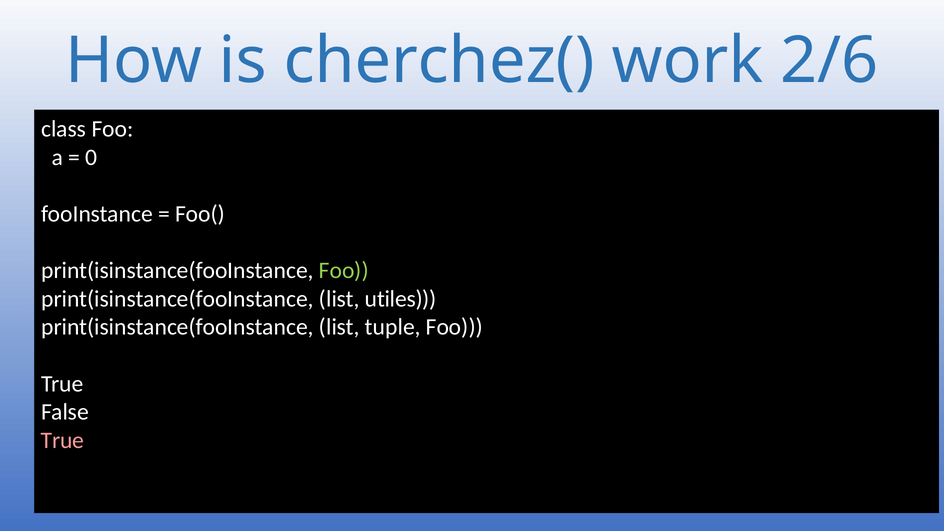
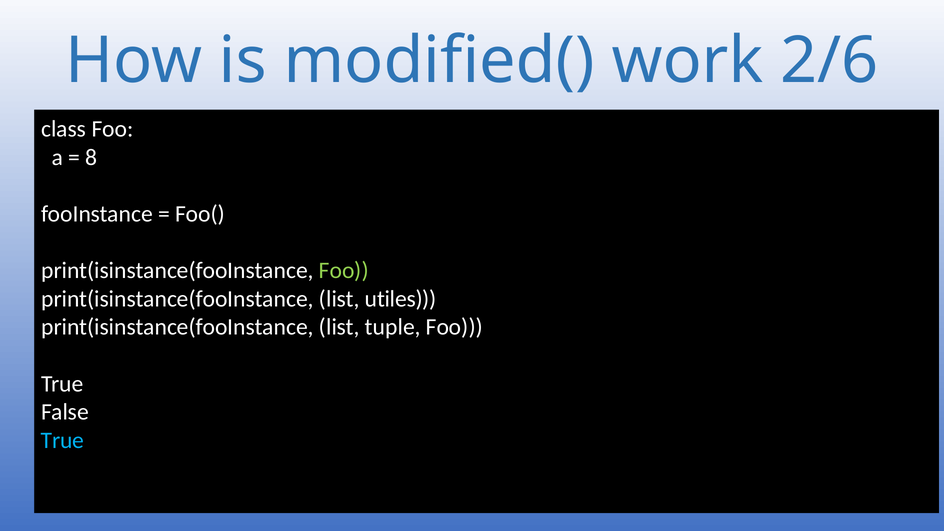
cherchez(: cherchez( -> modified(
0: 0 -> 8
True at (62, 440) colour: pink -> light blue
